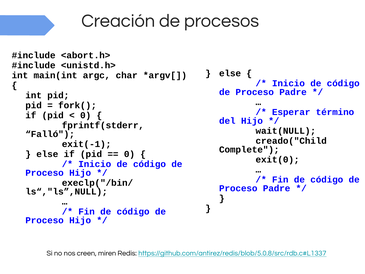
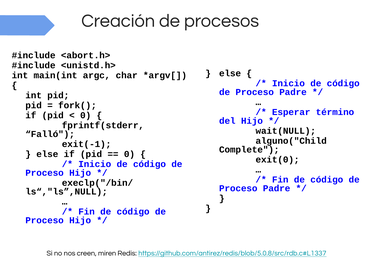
creado("Child: creado("Child -> alguno("Child
